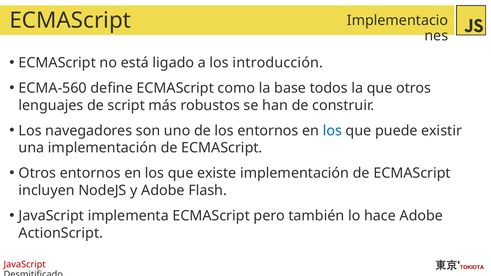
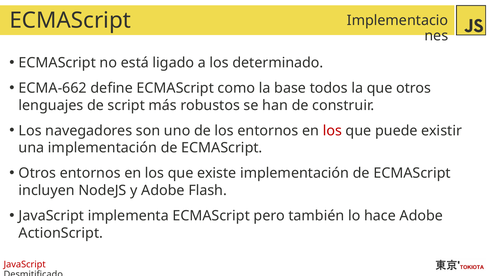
introducción: introducción -> determinado
ECMA-560: ECMA-560 -> ECMA-662
los at (332, 131) colour: blue -> red
